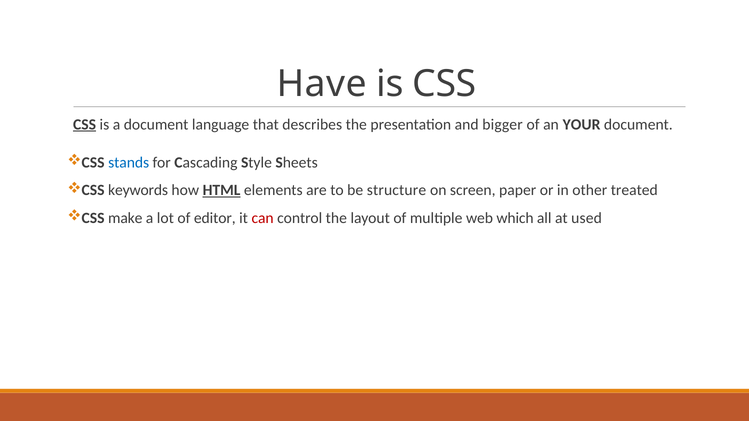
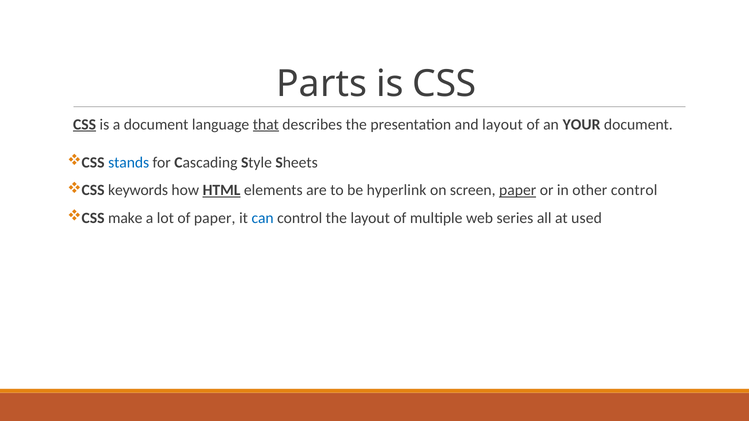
Have: Have -> Parts
that underline: none -> present
and bigger: bigger -> layout
structure: structure -> hyperlink
paper at (518, 190) underline: none -> present
other treated: treated -> control
of editor: editor -> paper
can colour: red -> blue
which: which -> series
